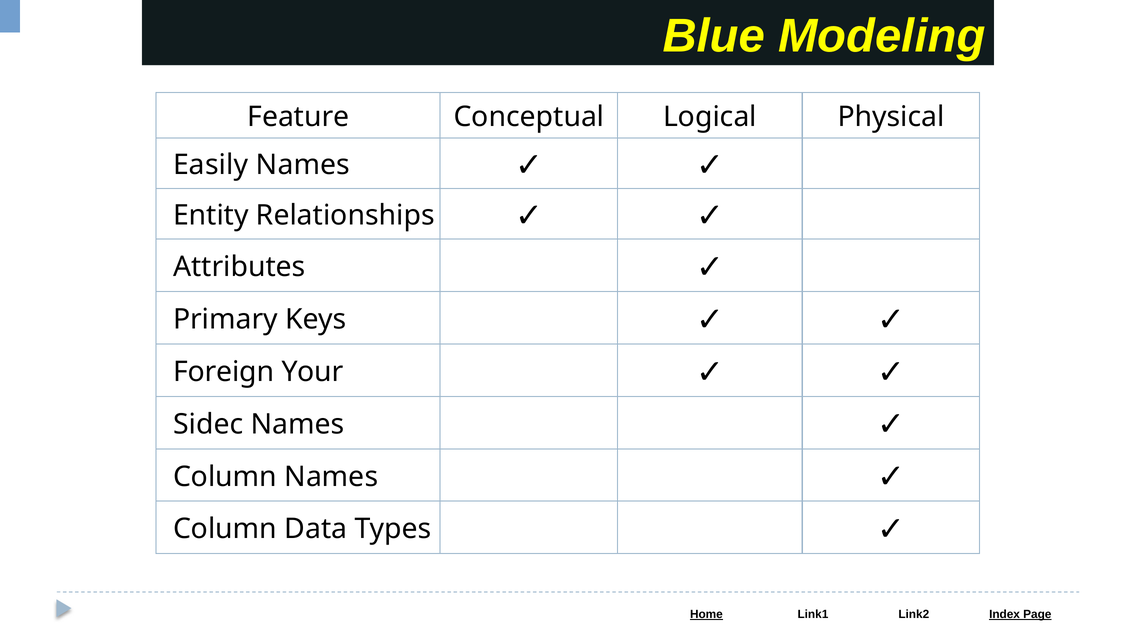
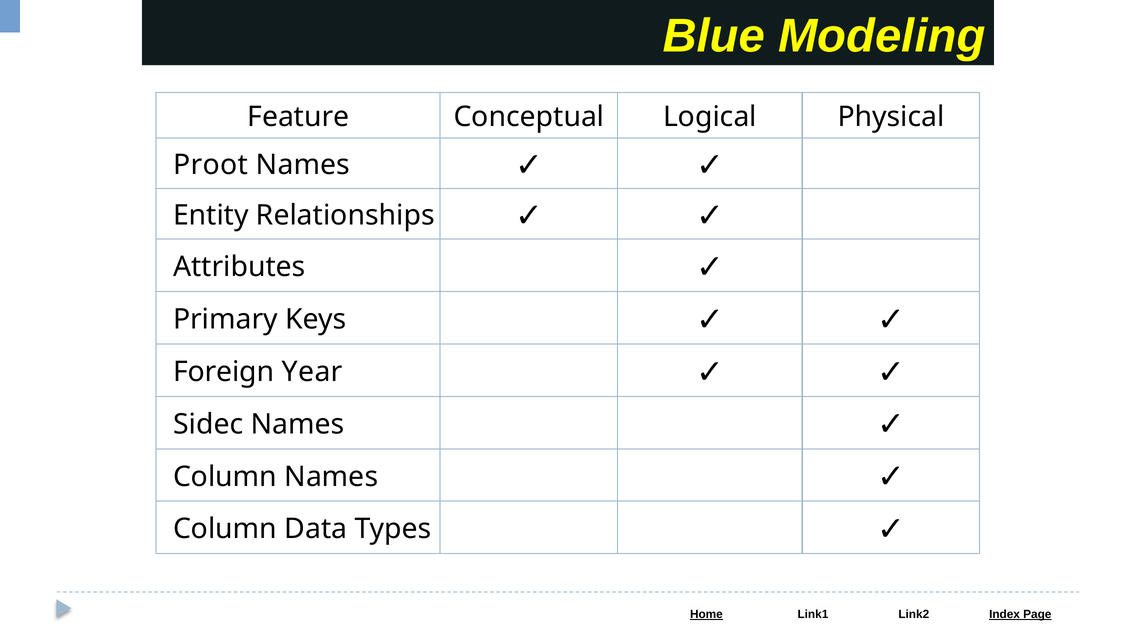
Easily: Easily -> Proot
Your: Your -> Year
